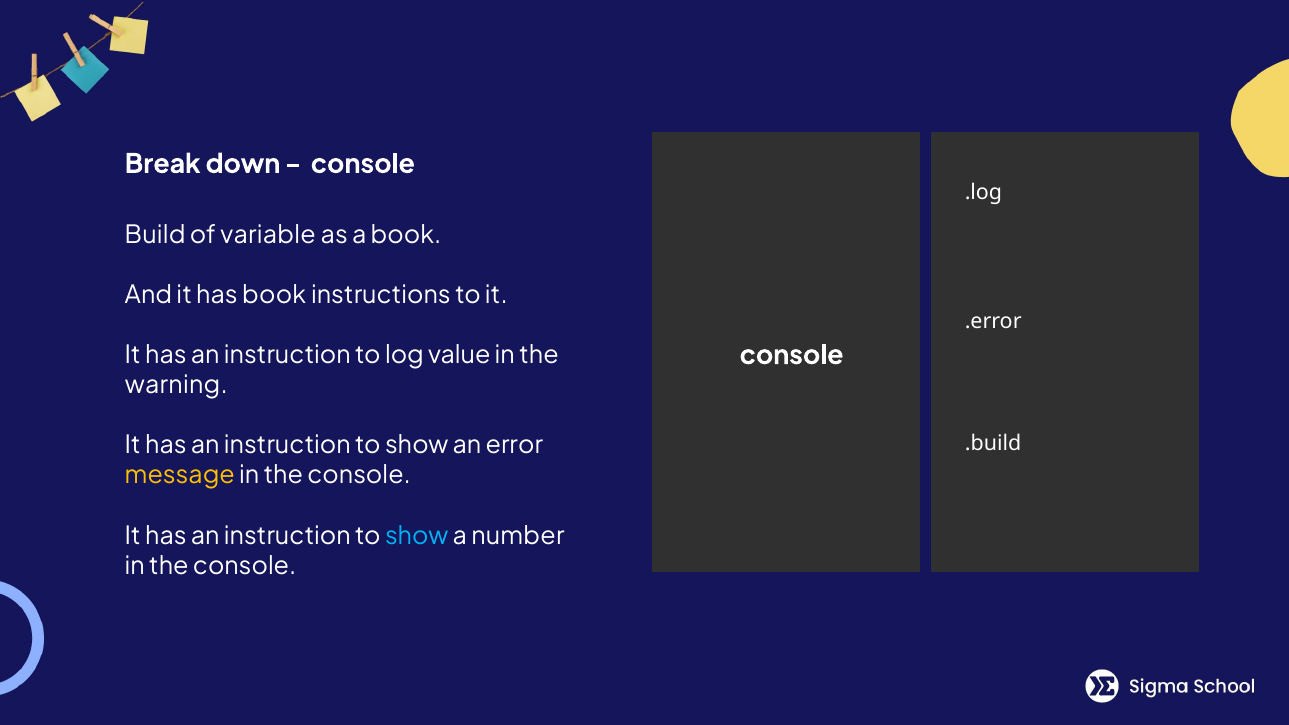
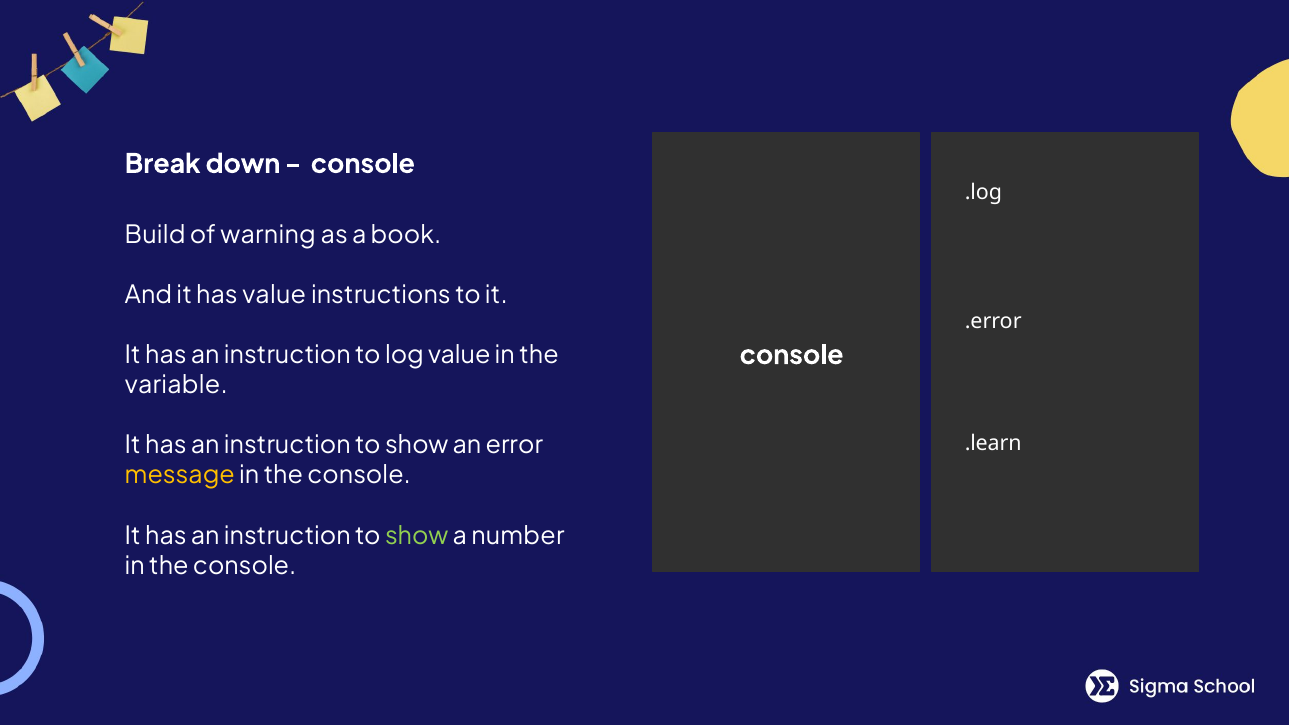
variable: variable -> warning
has book: book -> value
warning: warning -> variable
.build: .build -> .learn
show at (417, 536) colour: light blue -> light green
